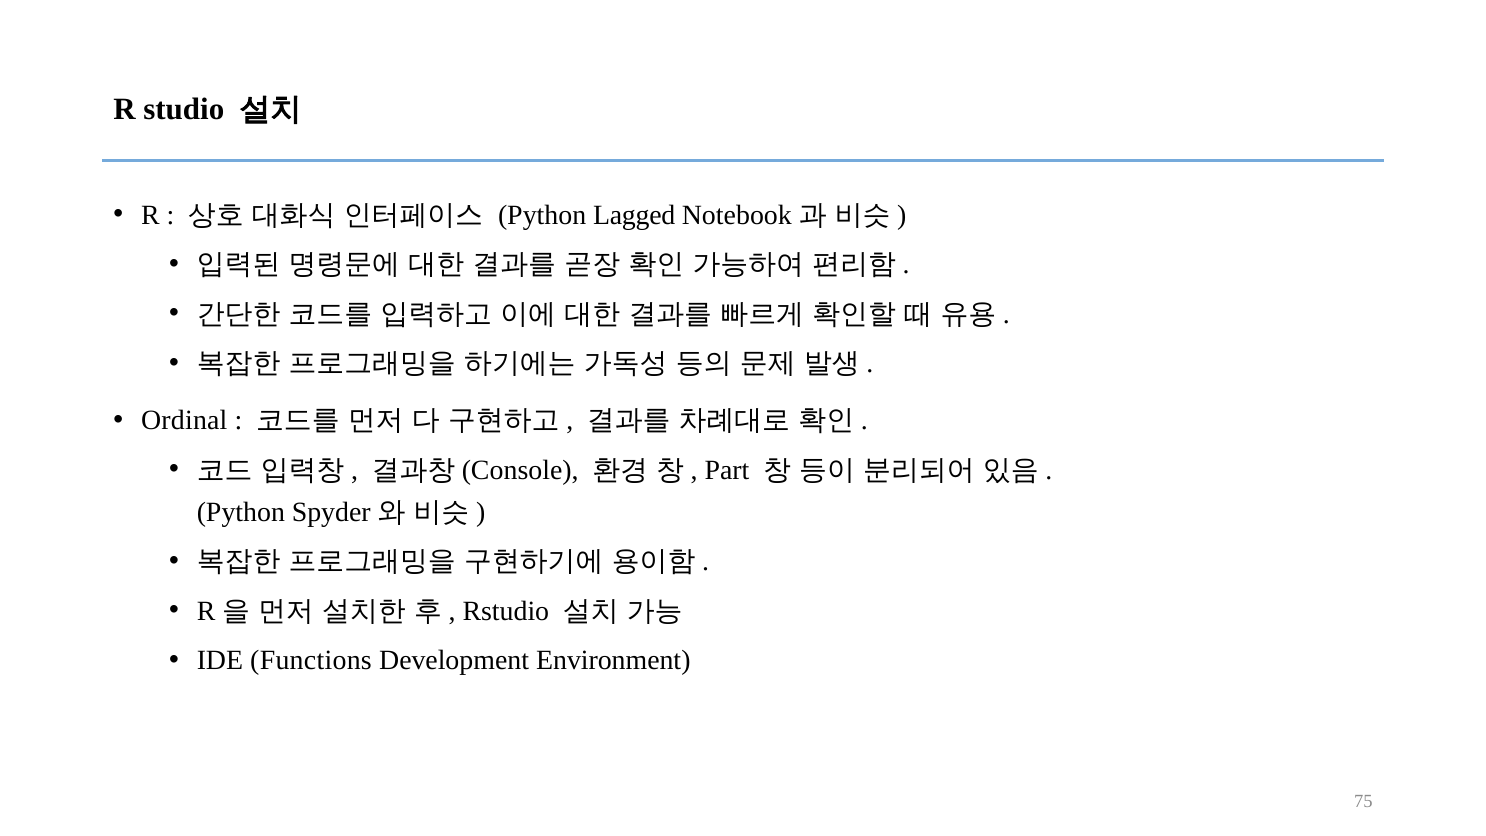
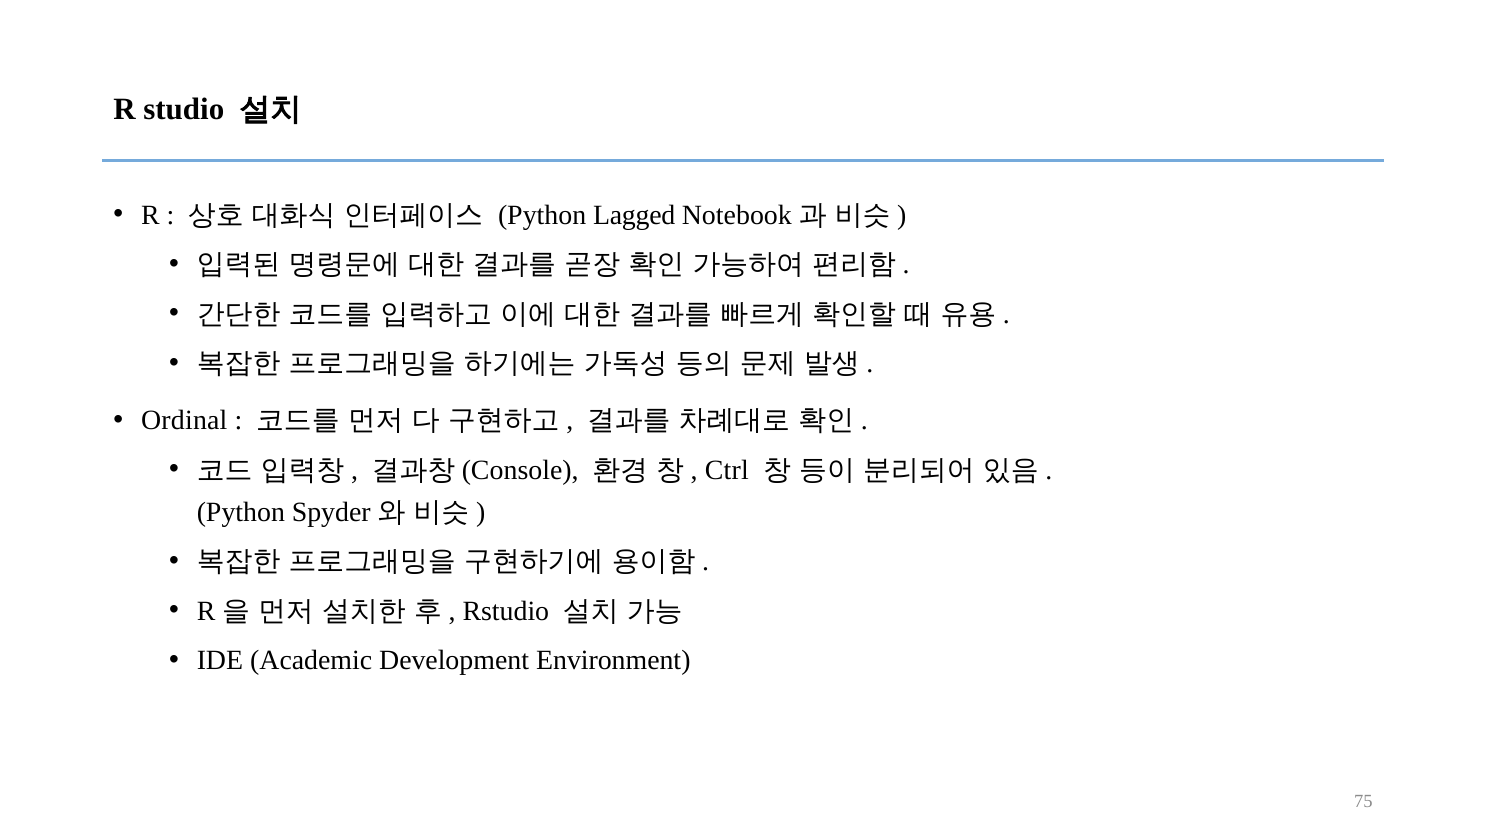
Part: Part -> Ctrl
Functions: Functions -> Academic
